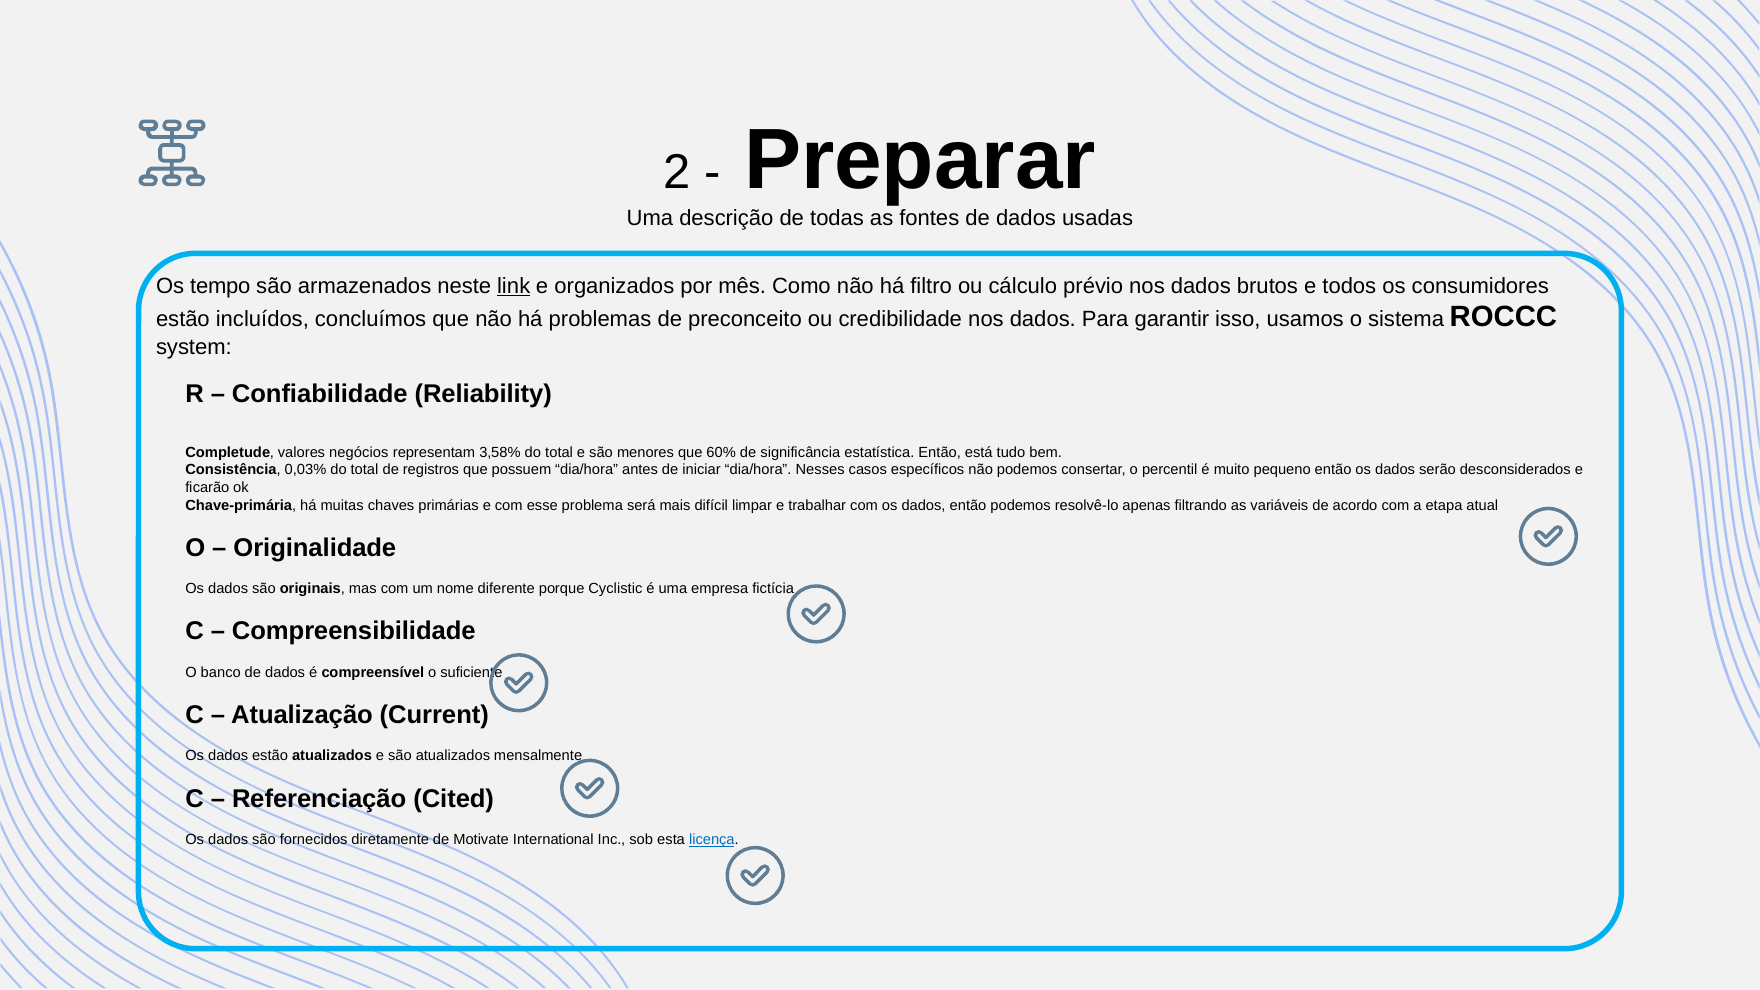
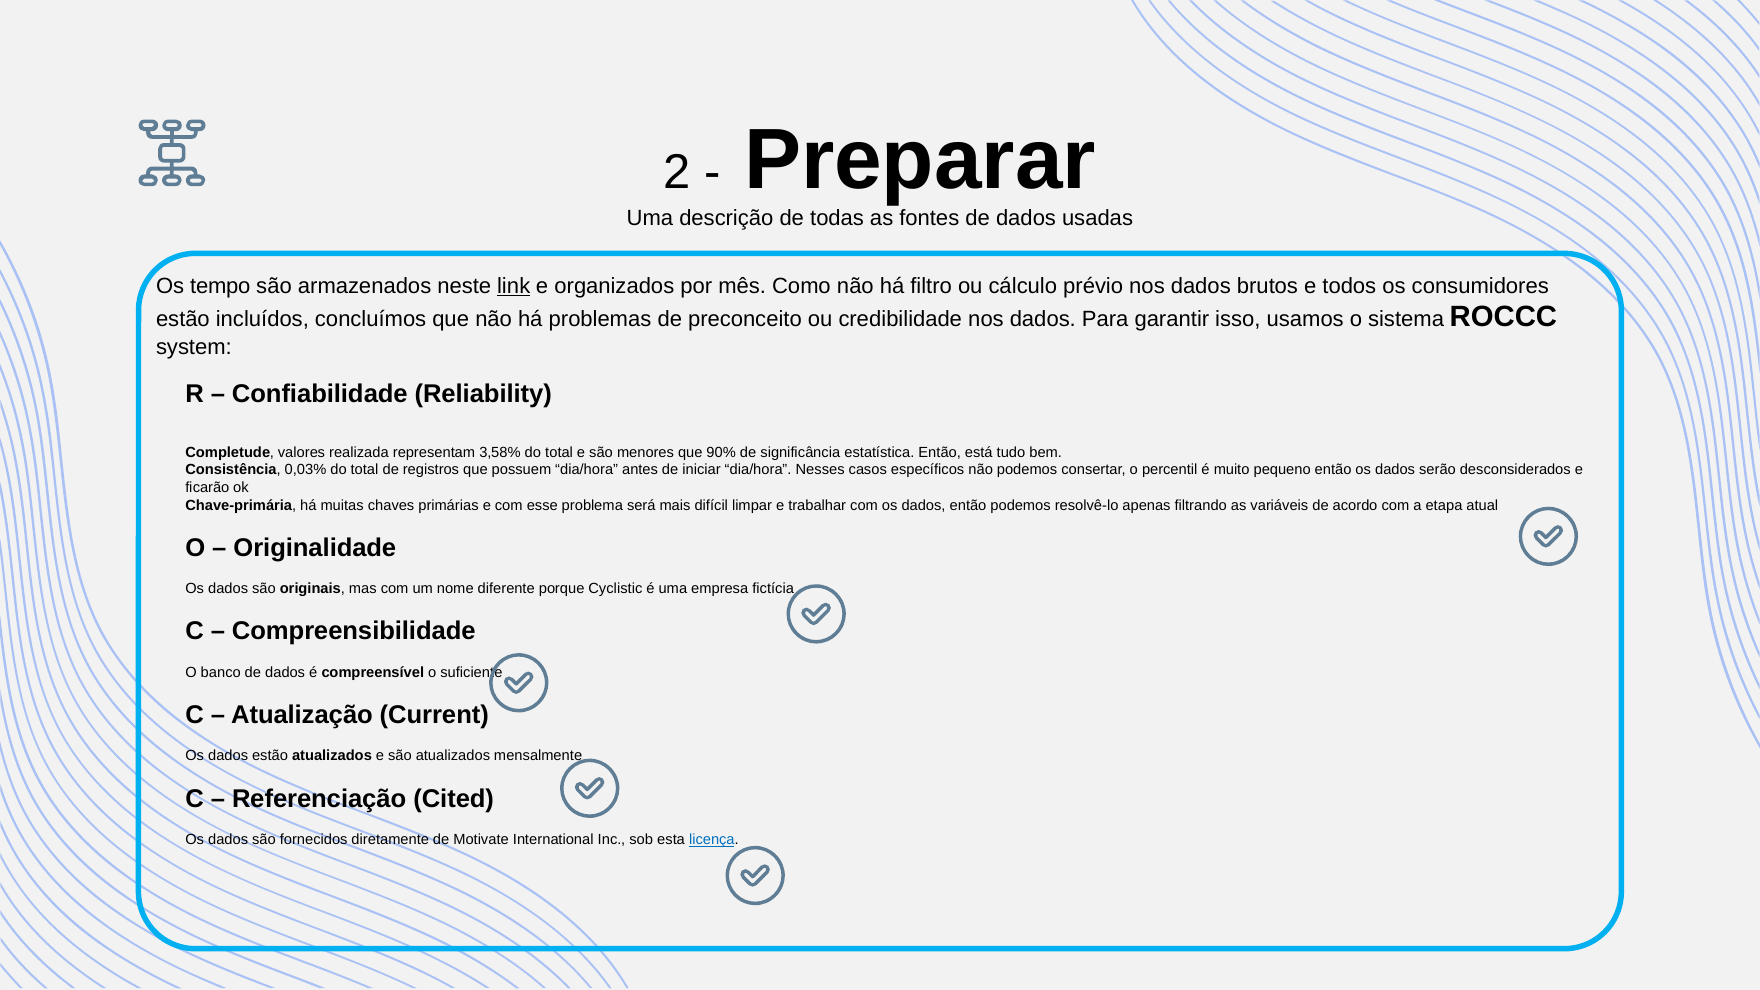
negócios: negócios -> realizada
60%: 60% -> 90%
